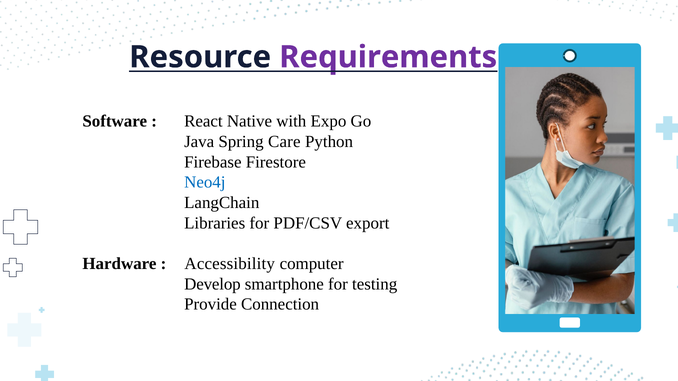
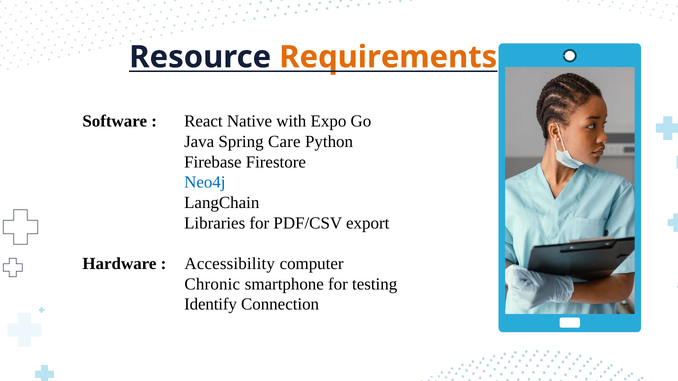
Requirements colour: purple -> orange
Develop: Develop -> Chronic
Provide: Provide -> Identify
